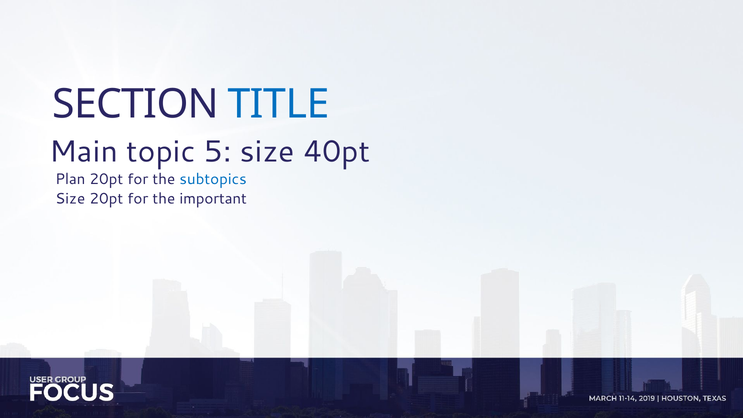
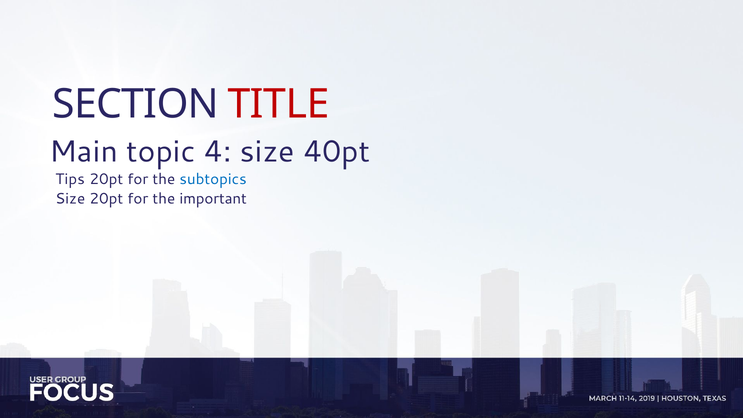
TITLE colour: blue -> red
5: 5 -> 4
Plan: Plan -> Tips
